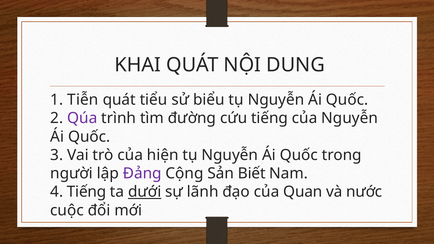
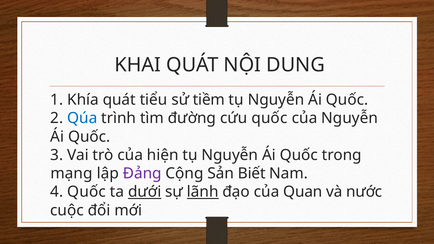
Tiễn: Tiễn -> Khía
biểu: biểu -> tiềm
Qúa colour: purple -> blue
cứu tiếng: tiếng -> quốc
người: người -> mạng
4 Tiếng: Tiếng -> Quốc
lãnh underline: none -> present
